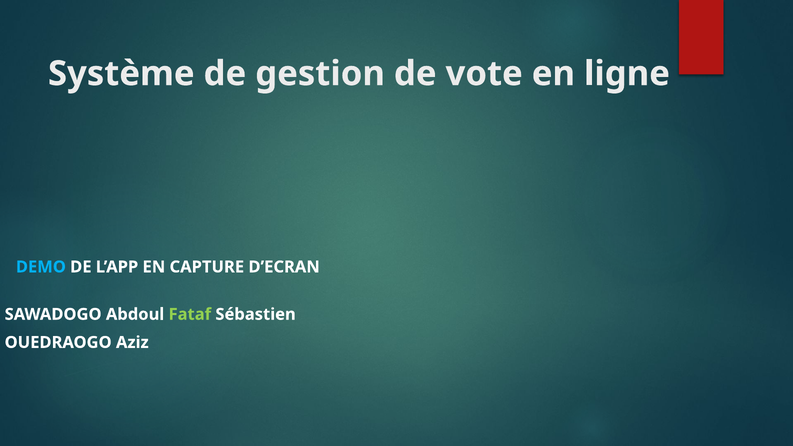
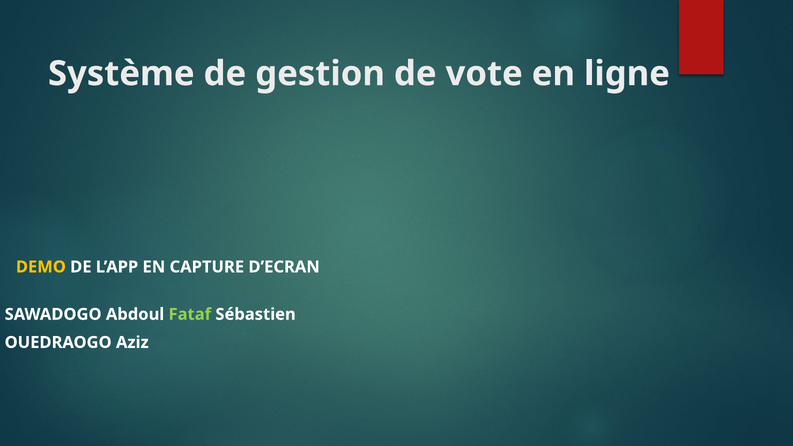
DEMO colour: light blue -> yellow
